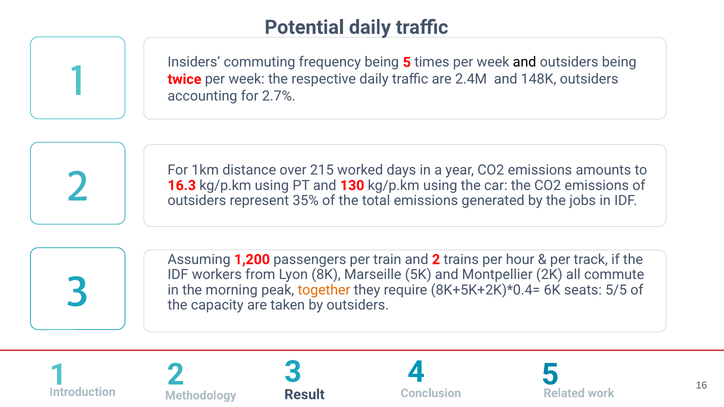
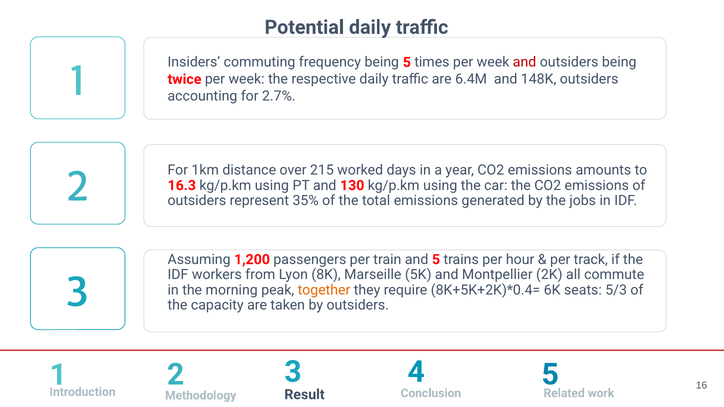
and at (525, 62) colour: black -> red
2.4M: 2.4M -> 6.4M
and 2: 2 -> 5
5/5: 5/5 -> 5/3
